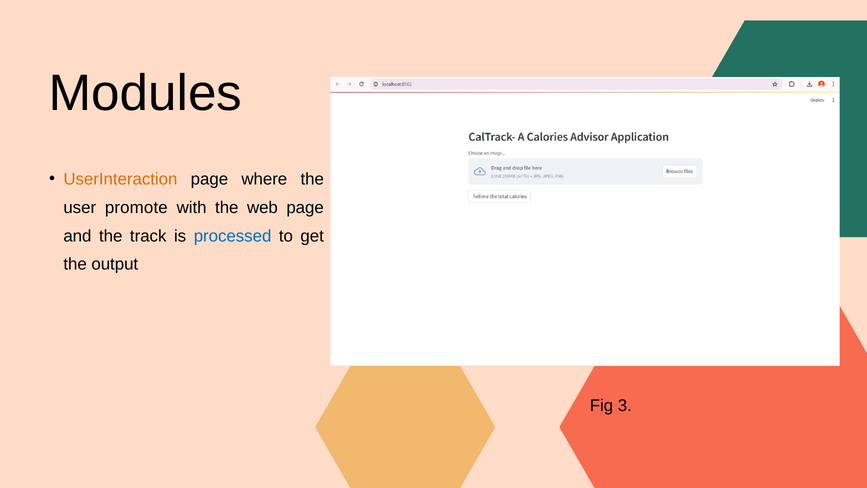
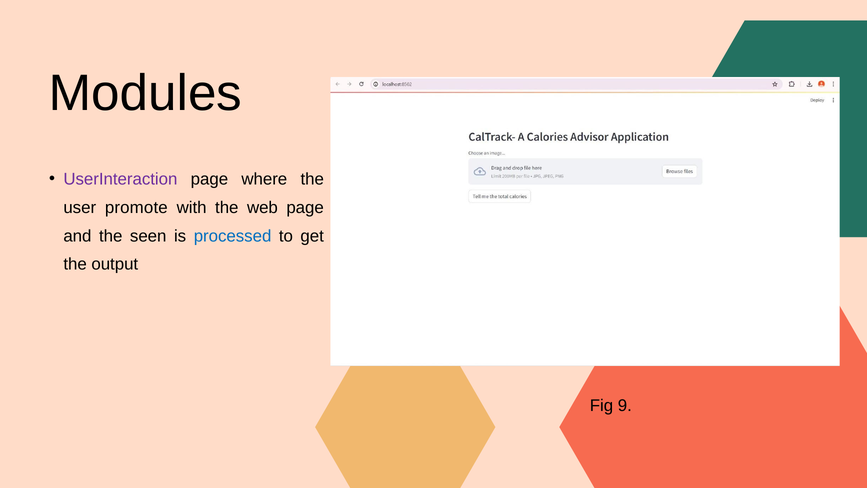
UserInteraction colour: orange -> purple
track: track -> seen
3: 3 -> 9
